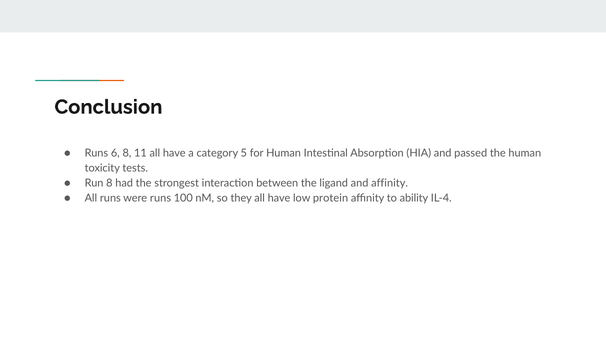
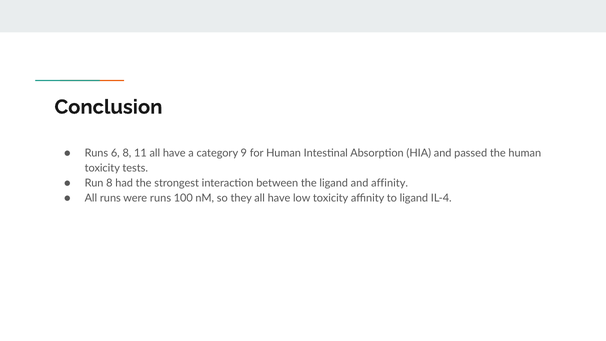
5: 5 -> 9
low protein: protein -> toxicity
to ability: ability -> ligand
